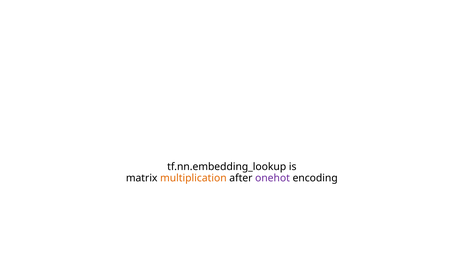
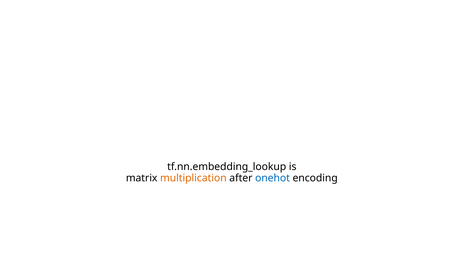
onehot colour: purple -> blue
